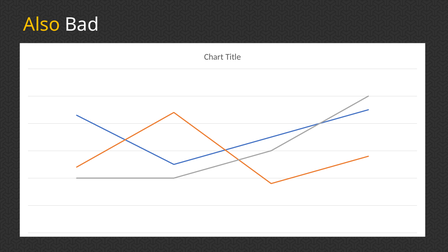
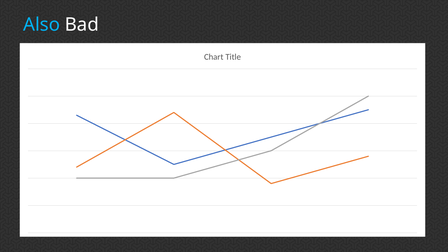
Also colour: yellow -> light blue
